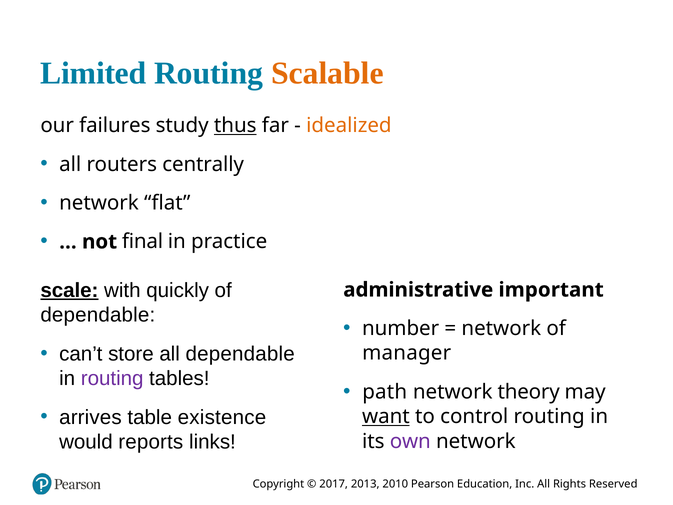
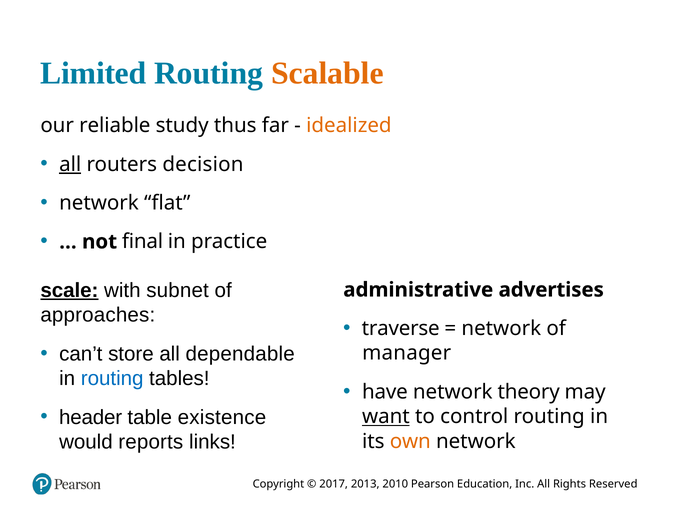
failures: failures -> reliable
thus underline: present -> none
all at (70, 164) underline: none -> present
centrally: centrally -> decision
quickly: quickly -> subnet
important: important -> advertises
dependable at (98, 315): dependable -> approaches
number: number -> traverse
routing at (112, 378) colour: purple -> blue
path: path -> have
arrives: arrives -> header
own colour: purple -> orange
